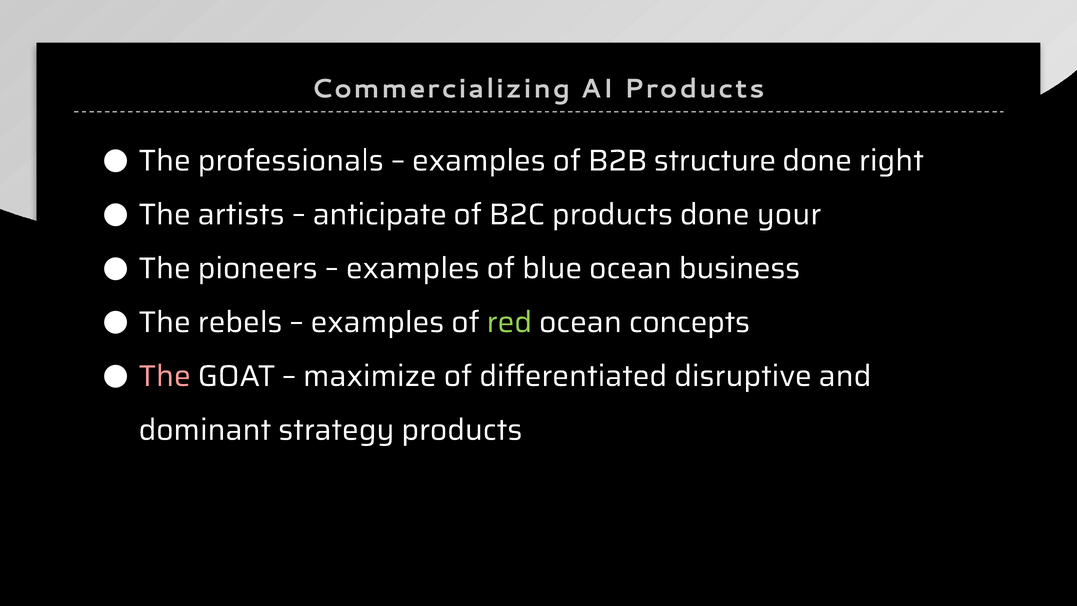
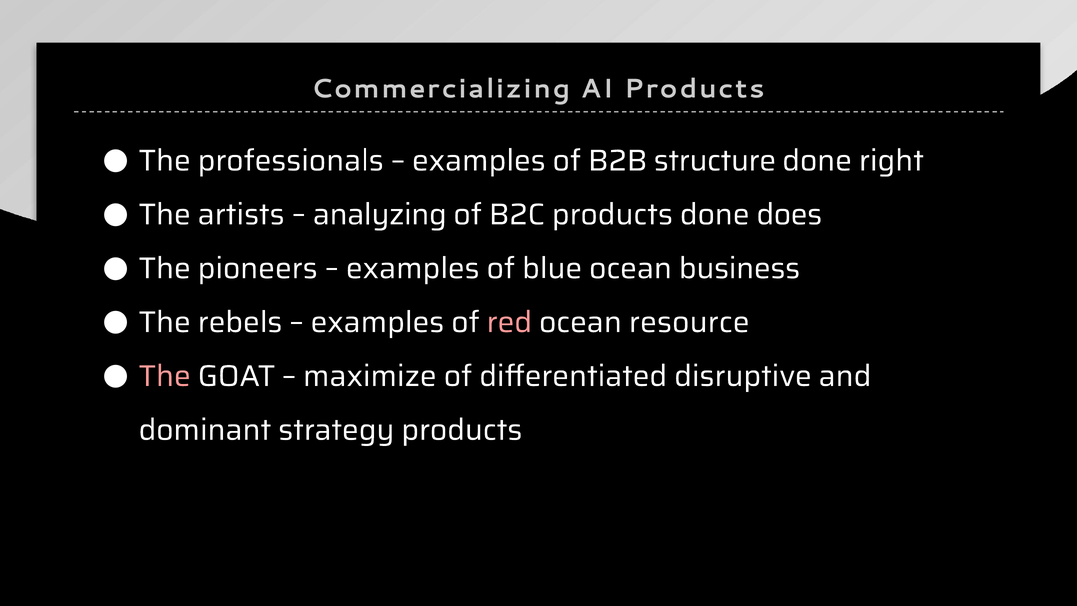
anticipate: anticipate -> analyzing
your: your -> does
red colour: light green -> pink
concepts: concepts -> resource
